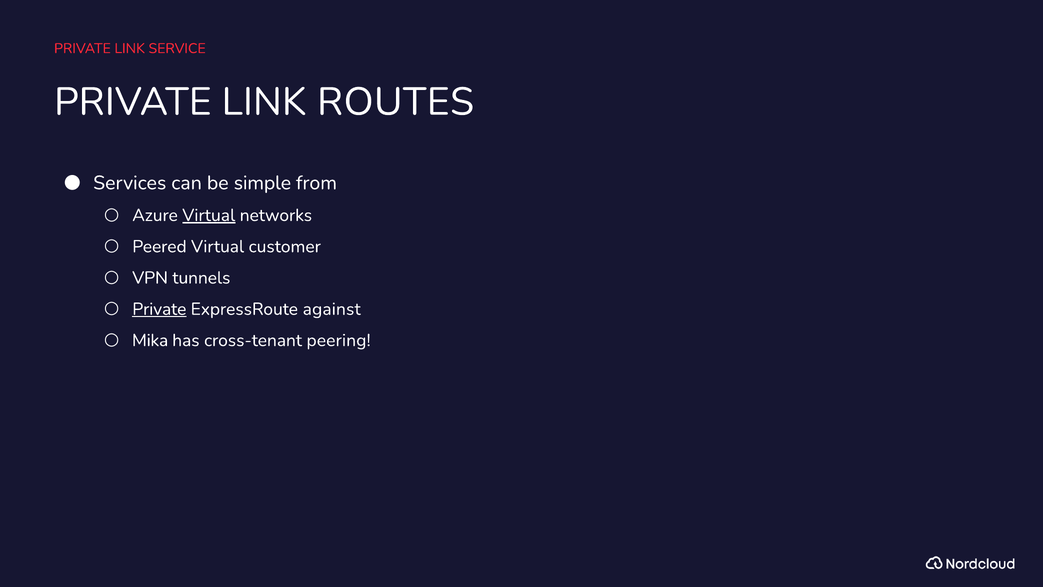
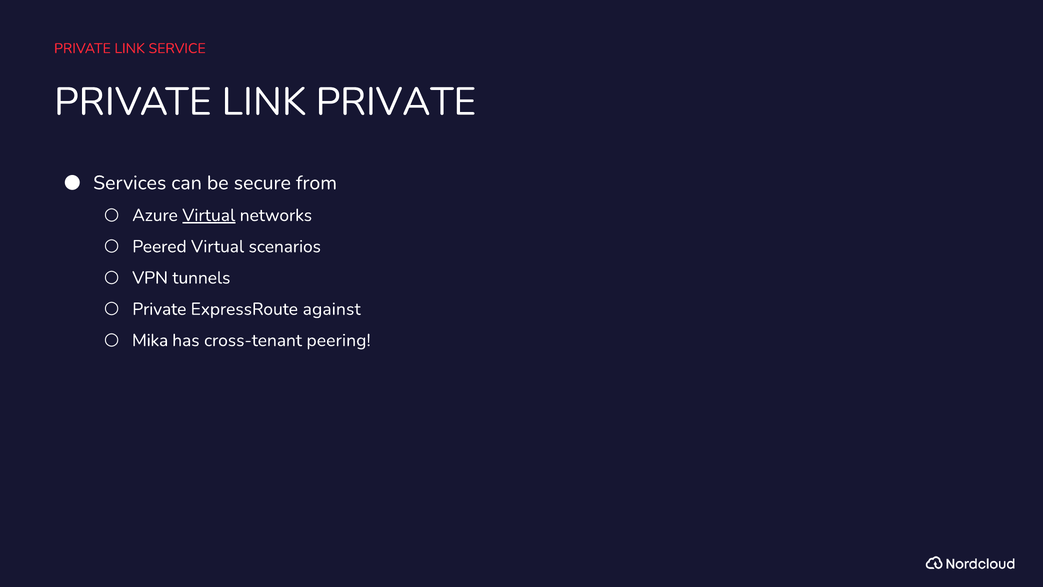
LINK ROUTES: ROUTES -> PRIVATE
simple: simple -> secure
customer: customer -> scenarios
Private at (159, 309) underline: present -> none
